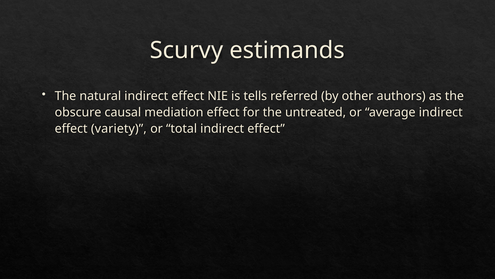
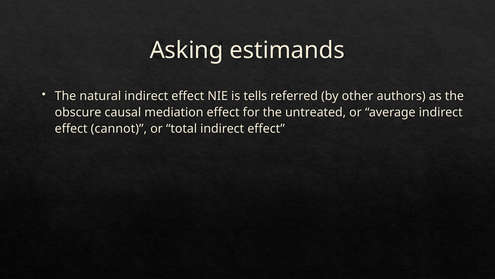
Scurvy: Scurvy -> Asking
variety: variety -> cannot
